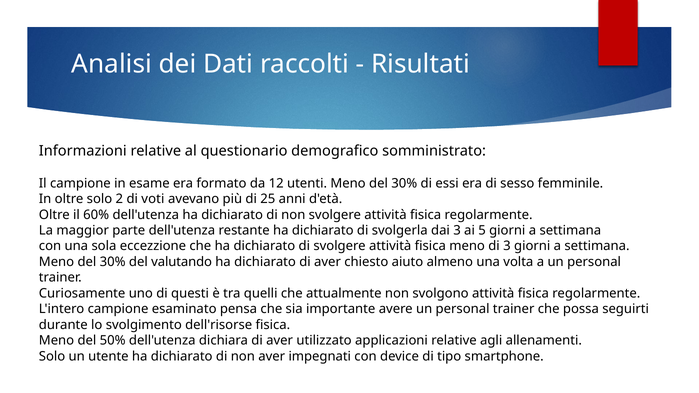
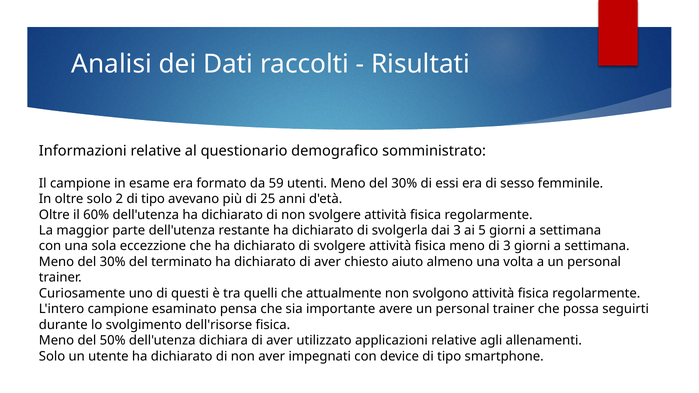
12: 12 -> 59
2 di voti: voti -> tipo
valutando: valutando -> terminato
